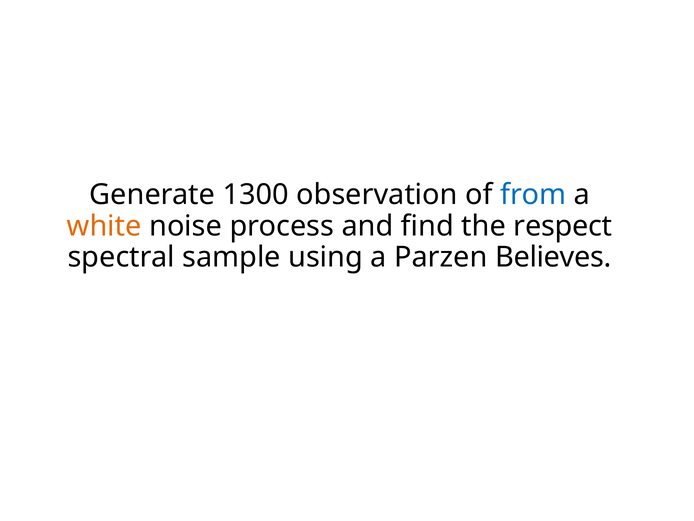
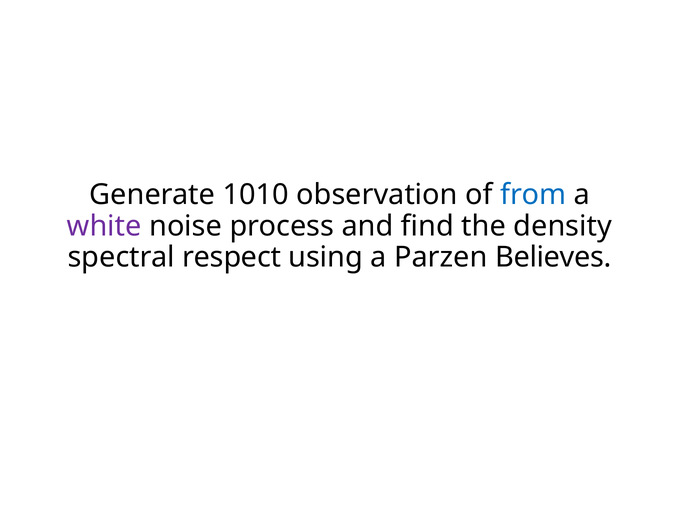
1300: 1300 -> 1010
white colour: orange -> purple
respect: respect -> density
sample: sample -> respect
